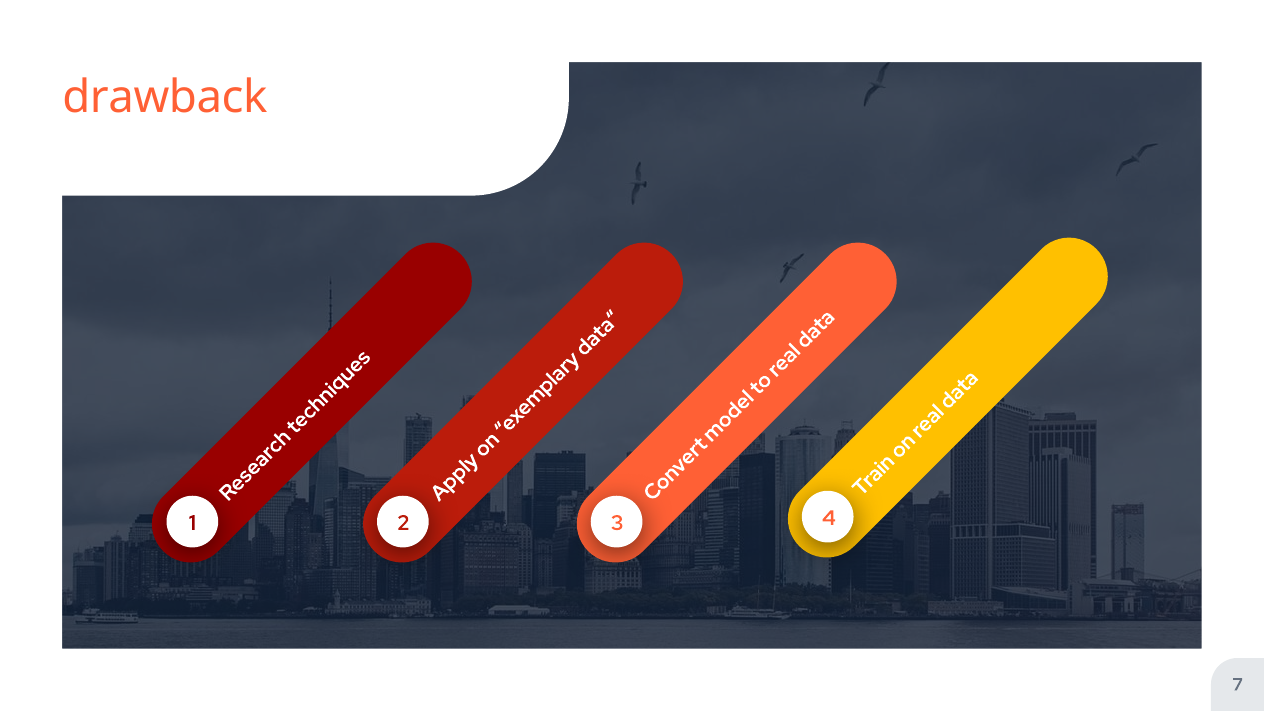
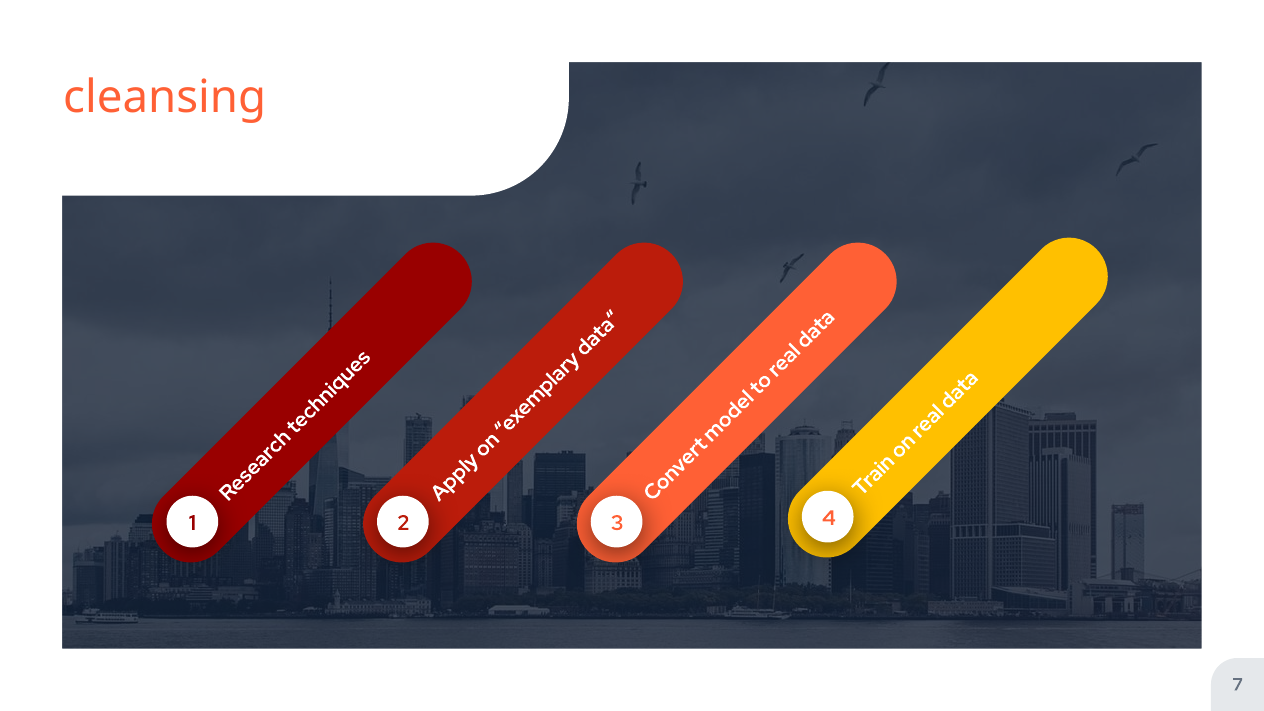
drawback: drawback -> cleansing
